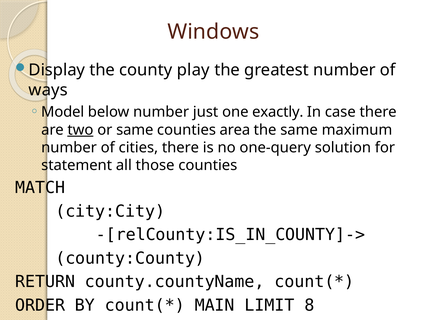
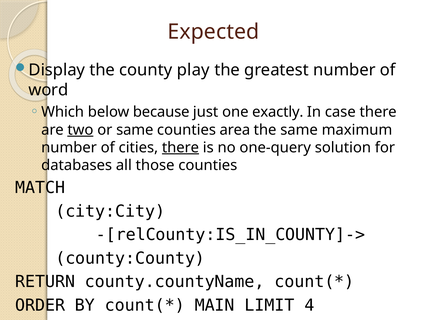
Windows: Windows -> Expected
ways: ways -> word
Model: Model -> Which
below number: number -> because
there at (180, 148) underline: none -> present
statement: statement -> databases
8: 8 -> 4
